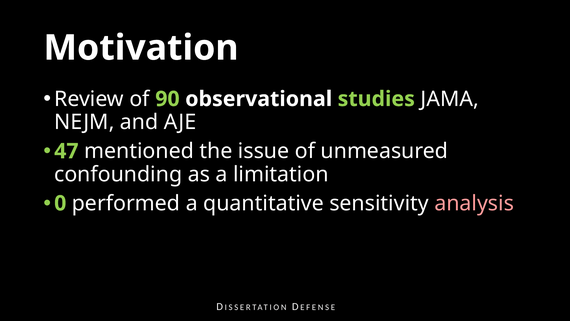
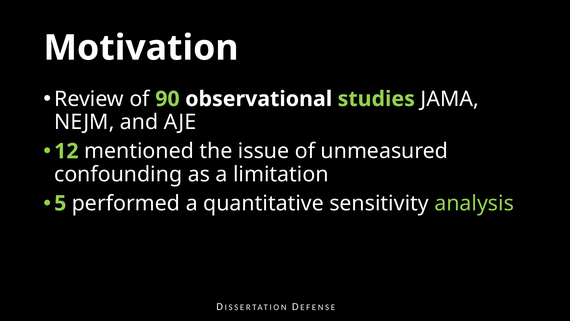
47: 47 -> 12
0: 0 -> 5
analysis colour: pink -> light green
